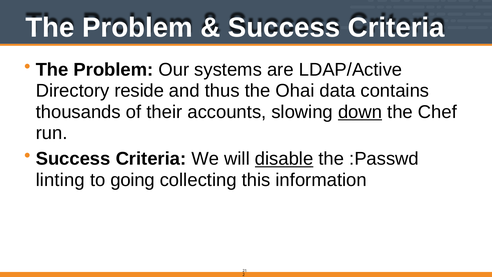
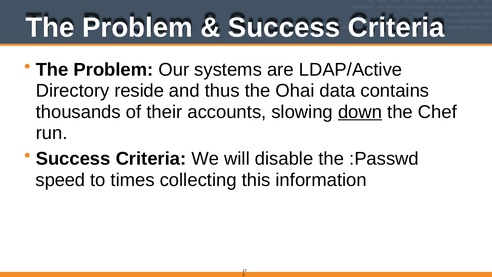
disable underline: present -> none
linting: linting -> speed
going: going -> times
